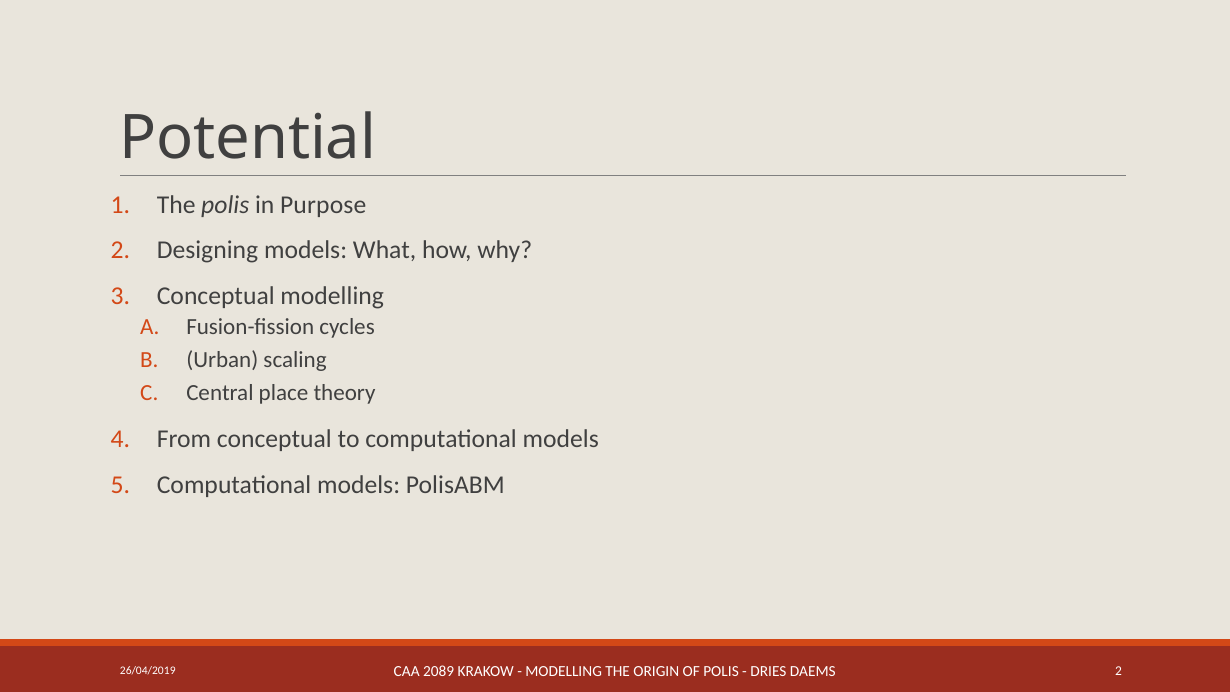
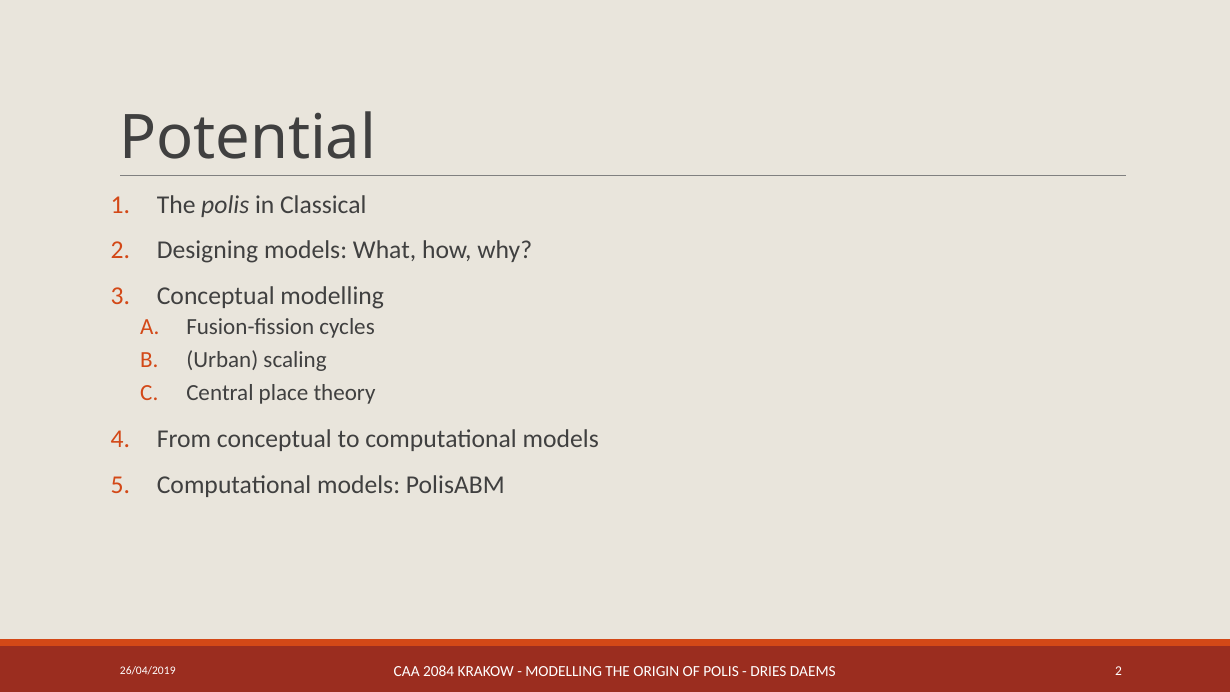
Purpose: Purpose -> Classical
2089: 2089 -> 2084
